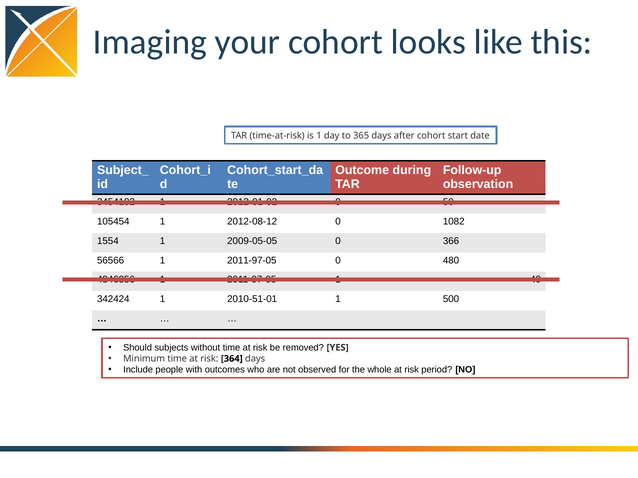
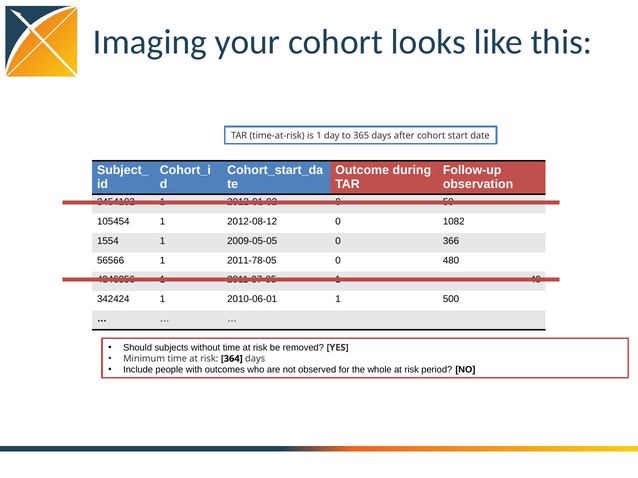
2011-97-05: 2011-97-05 -> 2011-78-05
2010-51-01: 2010-51-01 -> 2010-06-01
